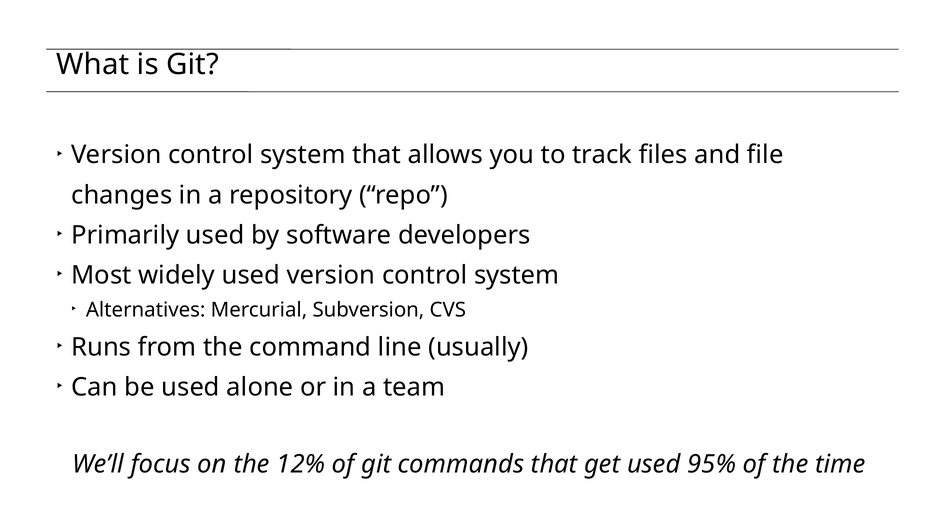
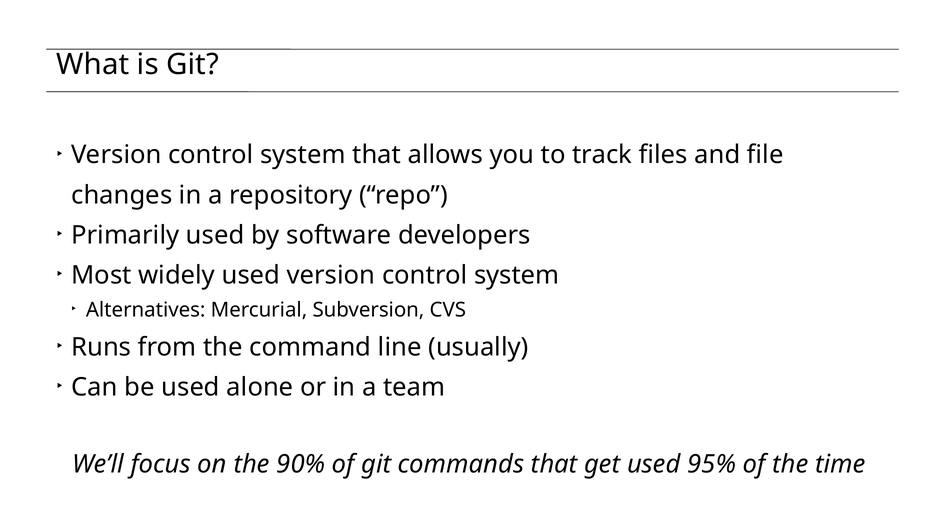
12%: 12% -> 90%
